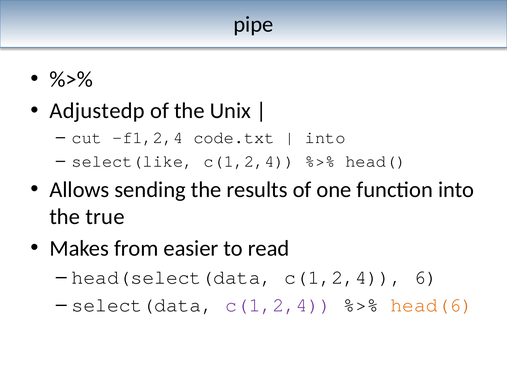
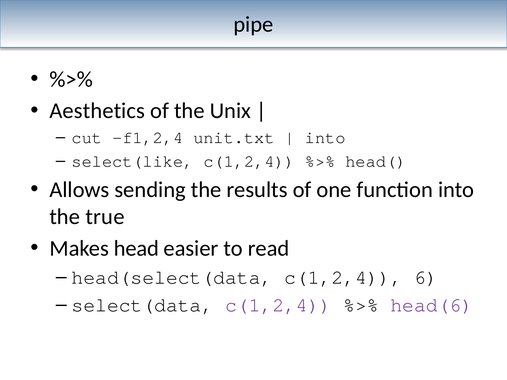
Adjustedp: Adjustedp -> Aesthetics
code.txt: code.txt -> unit.txt
from: from -> head
head(6 colour: orange -> purple
